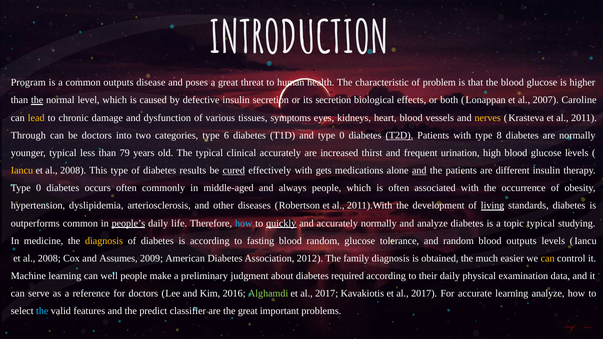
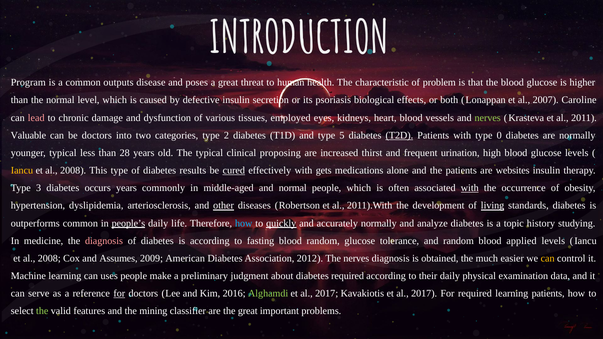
the at (37, 100) underline: present -> none
its secretion: secretion -> psoriasis
lead colour: yellow -> pink
symptoms: symptoms -> employed
nerves at (488, 118) colour: yellow -> light green
Through: Through -> Valuable
6: 6 -> 2
and type 0: 0 -> 5
8: 8 -> 0
79: 79 -> 28
clinical accurately: accurately -> proposing
and at (419, 171) underline: present -> none
different: different -> websites
0 at (39, 188): 0 -> 3
occurs often: often -> years
and always: always -> normal
with at (470, 188) underline: none -> present
other underline: none -> present
topic typical: typical -> history
diagnosis at (104, 241) colour: yellow -> pink
blood outputs: outputs -> applied
The family: family -> nerves
well: well -> uses
for at (119, 294) underline: none -> present
For accurate: accurate -> required
learning analyze: analyze -> patients
the at (42, 311) colour: light blue -> light green
predict: predict -> mining
